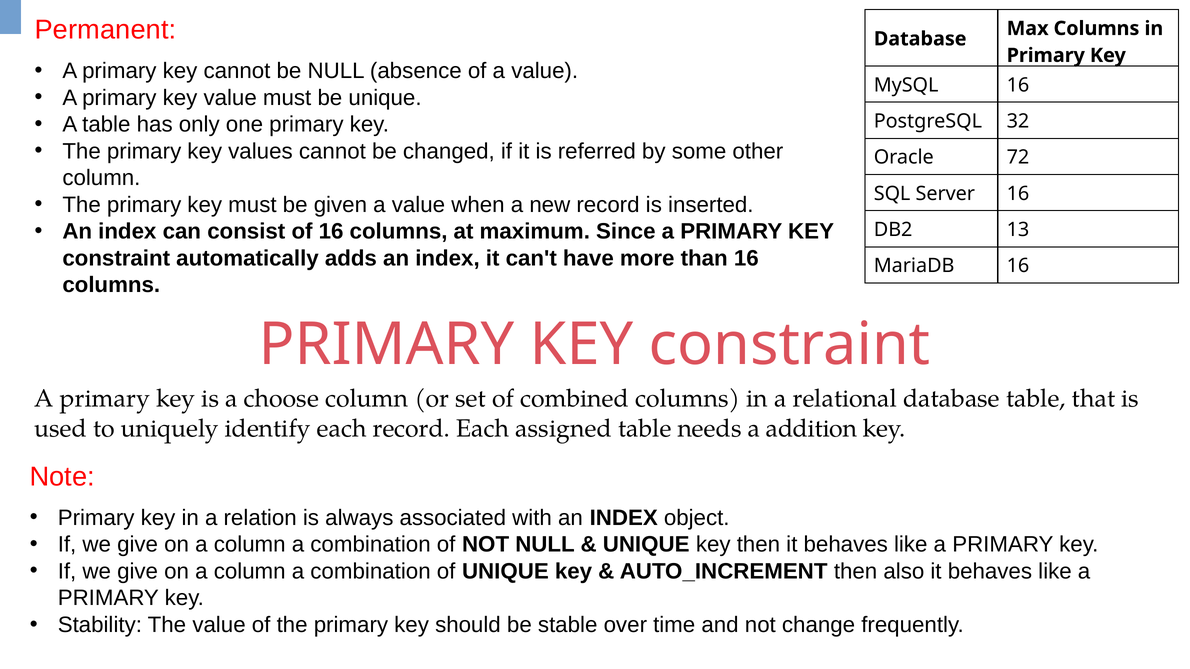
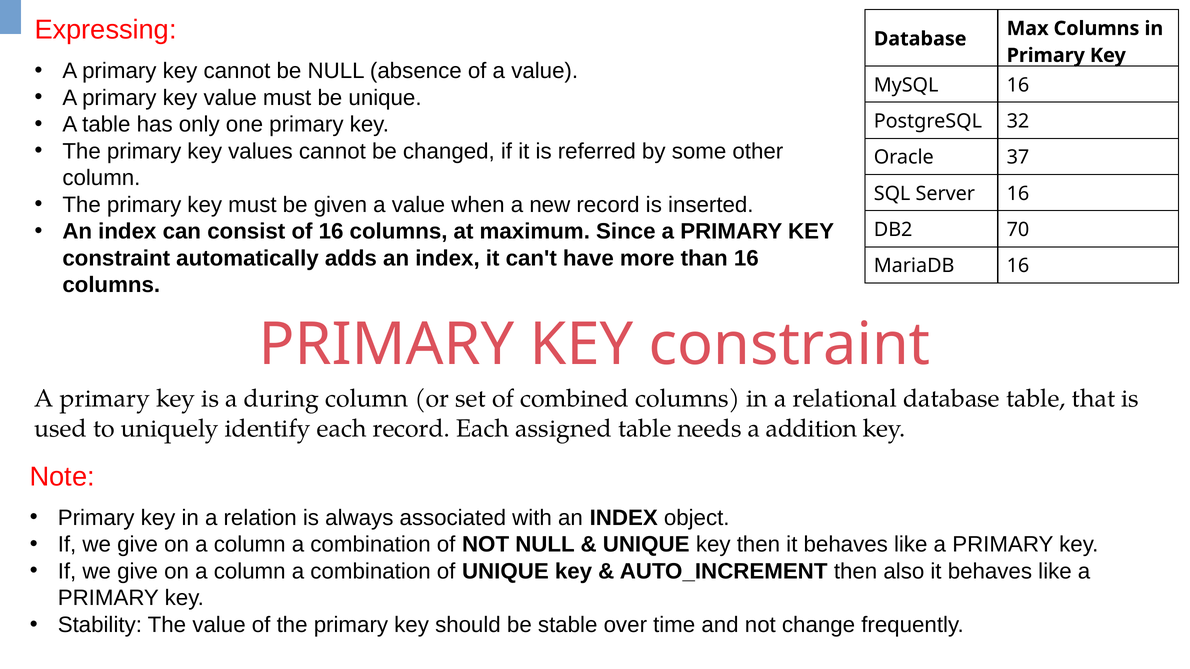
Permanent: Permanent -> Expressing
72: 72 -> 37
13: 13 -> 70
choose: choose -> during
